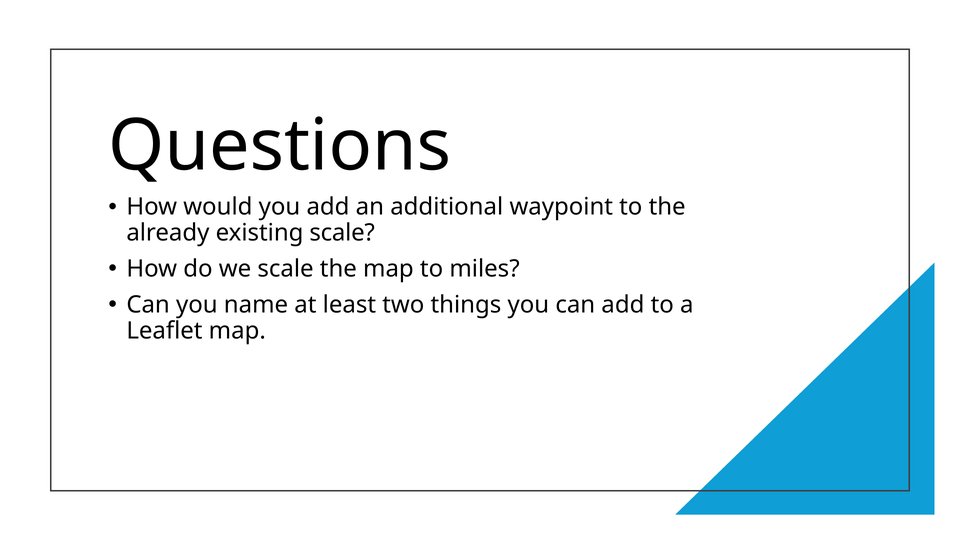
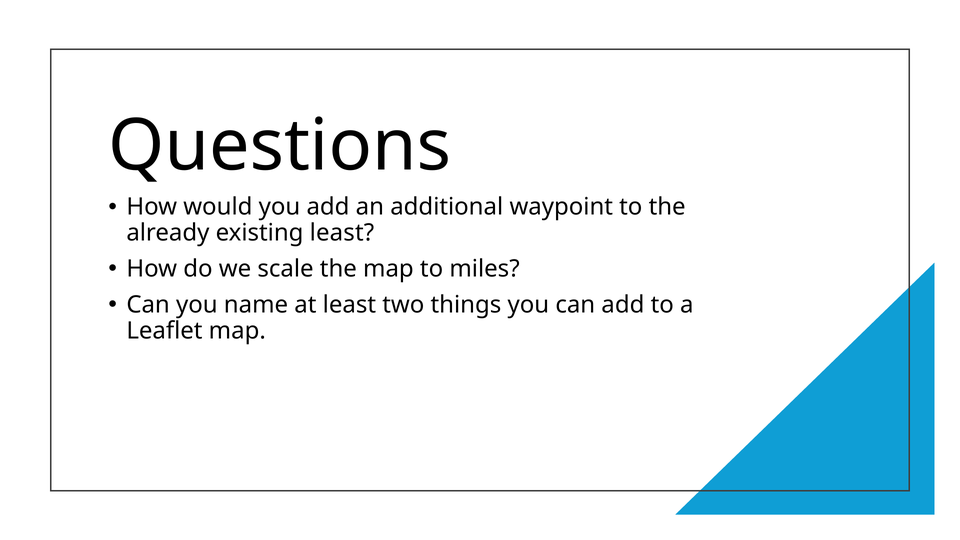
existing scale: scale -> least
